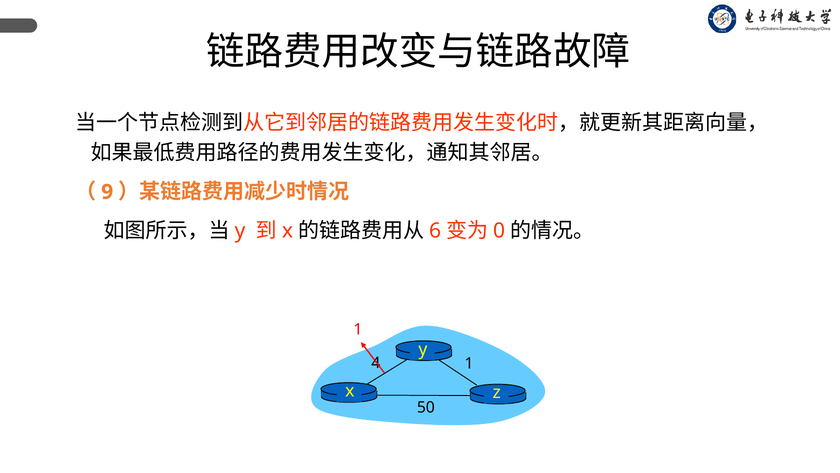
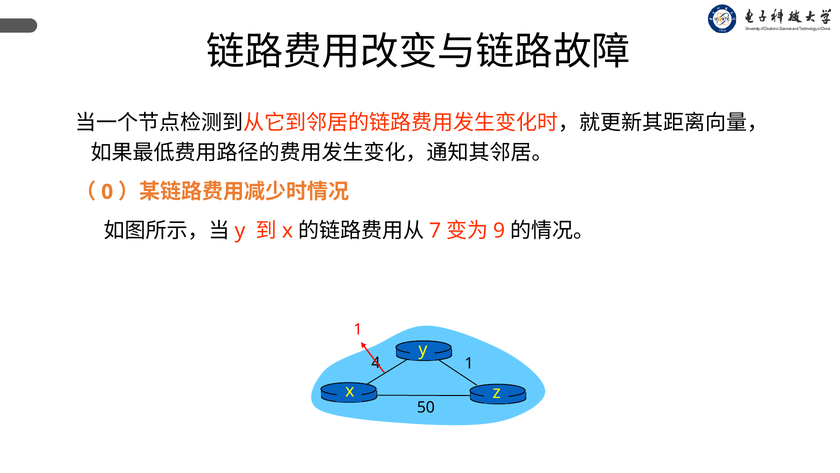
9: 9 -> 0
6: 6 -> 7
0: 0 -> 9
